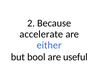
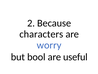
accelerate: accelerate -> characters
either: either -> worry
